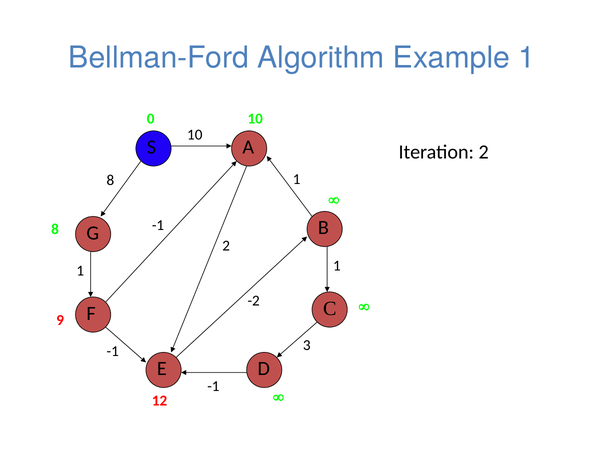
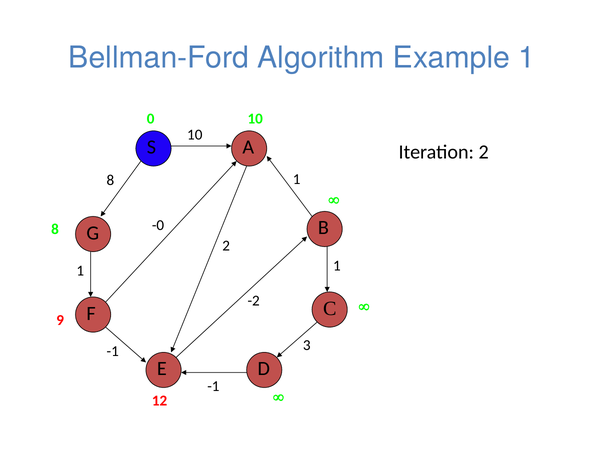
-1 at (158, 225): -1 -> -0
